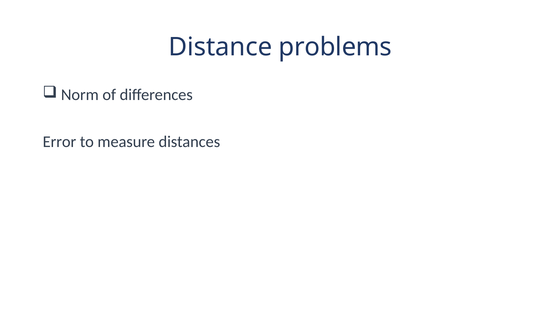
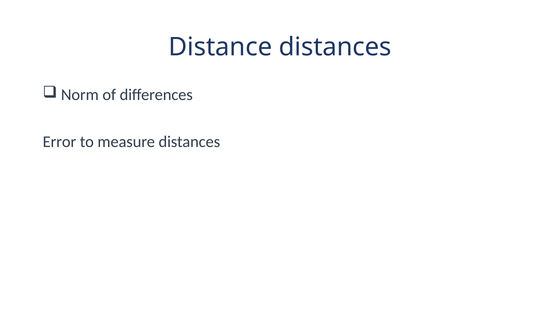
Distance problems: problems -> distances
